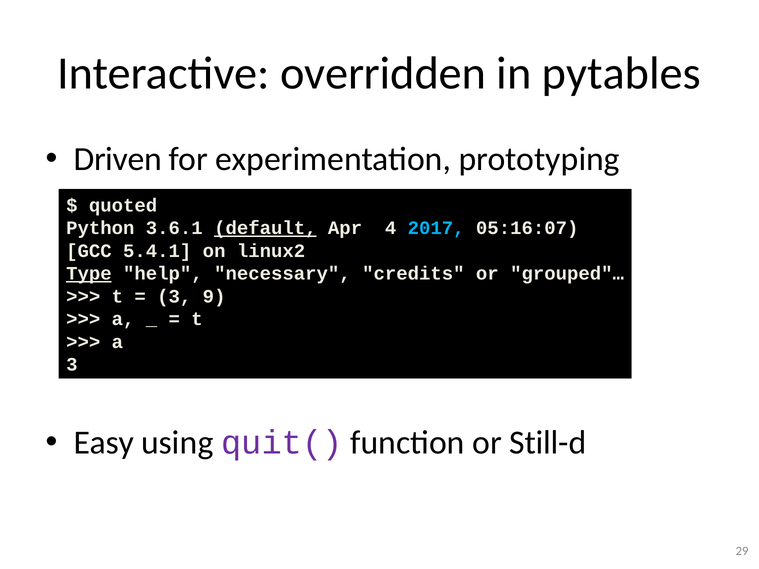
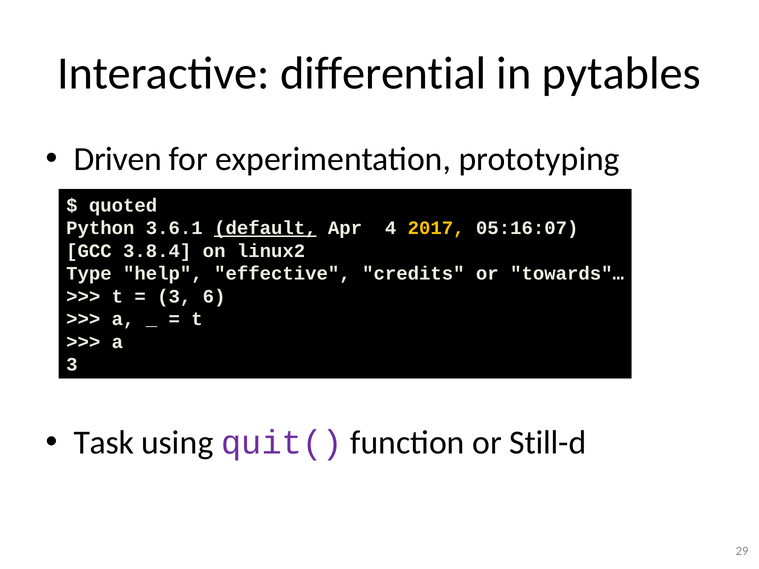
overridden: overridden -> differential
2017 colour: light blue -> yellow
5.4.1: 5.4.1 -> 3.8.4
Type underline: present -> none
necessary: necessary -> effective
grouped"…: grouped"… -> towards"…
9: 9 -> 6
Easy: Easy -> Task
